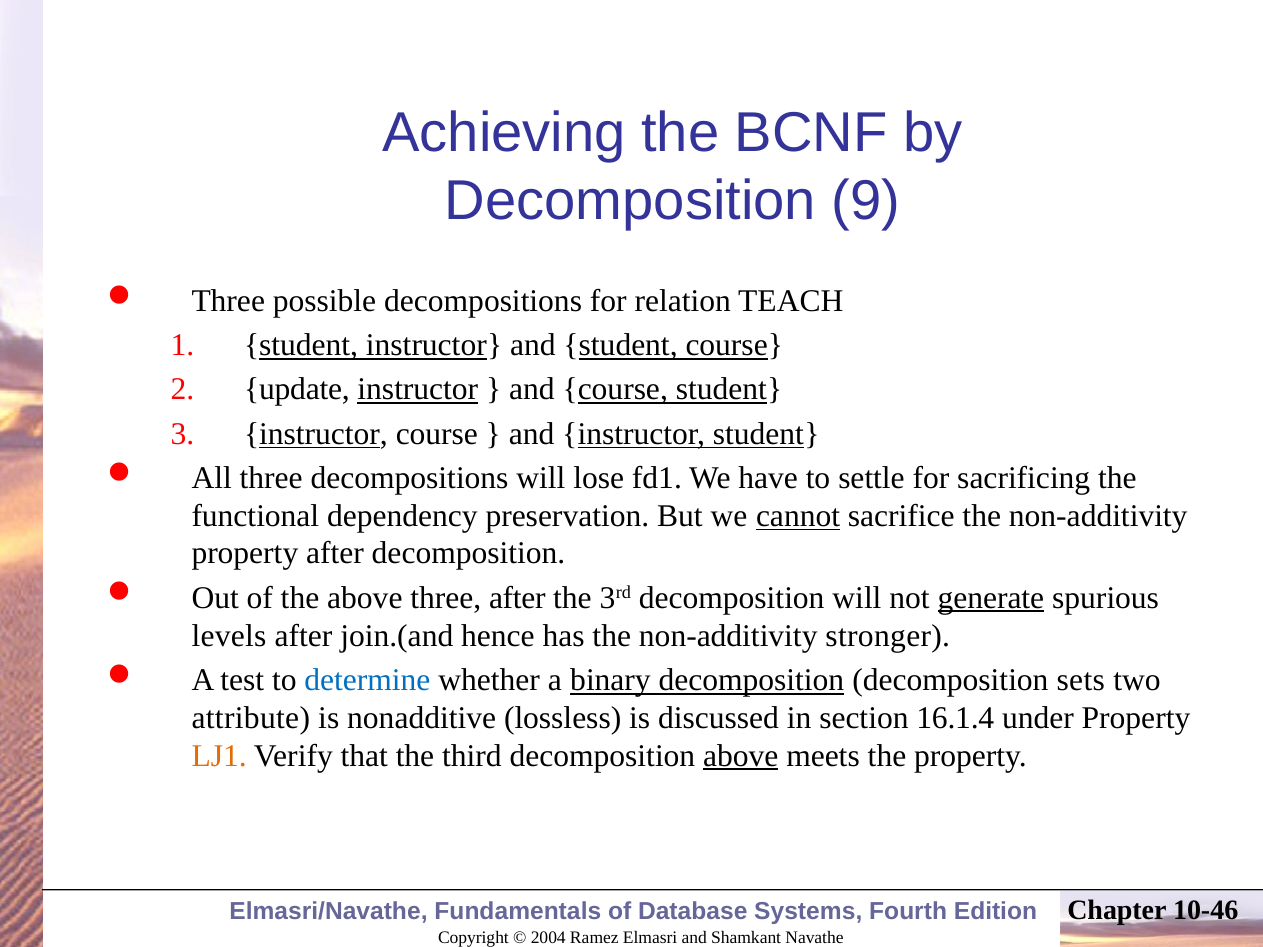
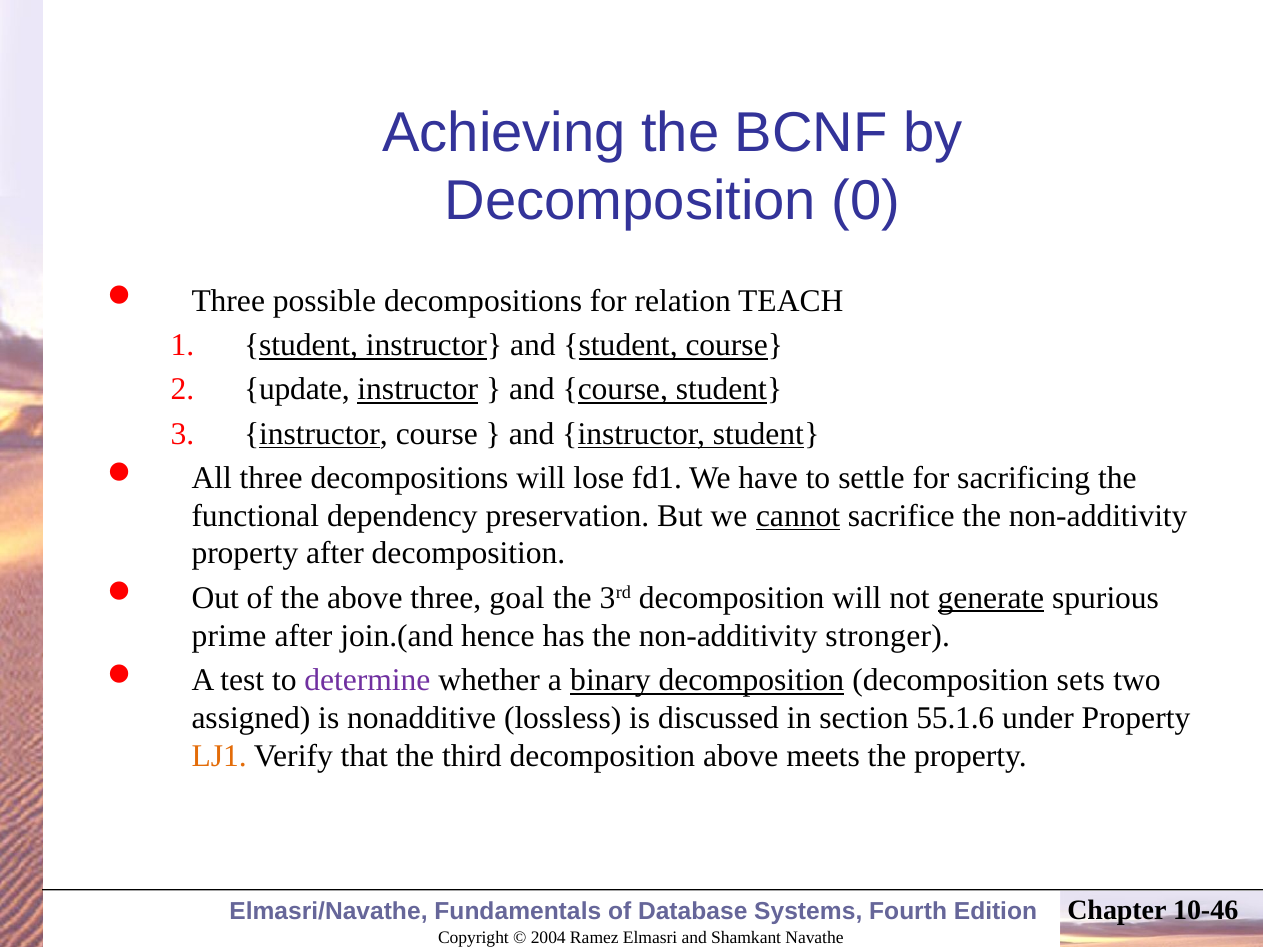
9: 9 -> 0
three after: after -> goal
levels: levels -> prime
determine colour: blue -> purple
attribute: attribute -> assigned
16.1.4: 16.1.4 -> 55.1.6
above at (741, 756) underline: present -> none
